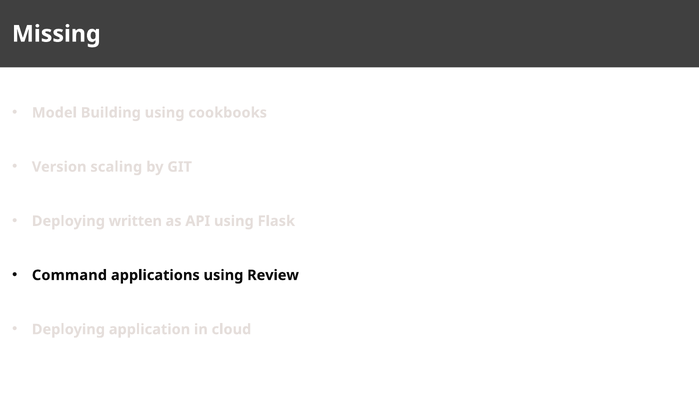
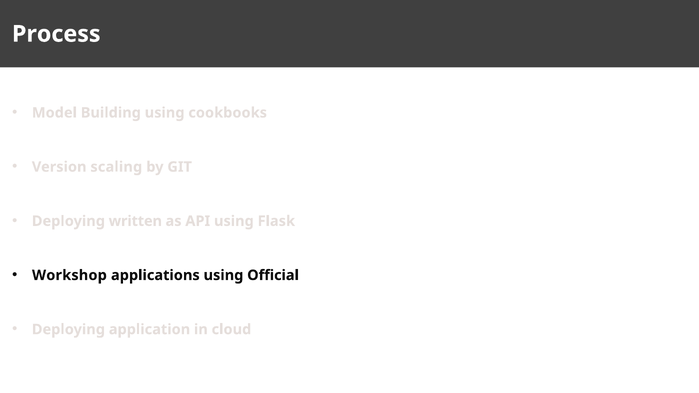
Missing: Missing -> Process
Command: Command -> Workshop
Review: Review -> Official
